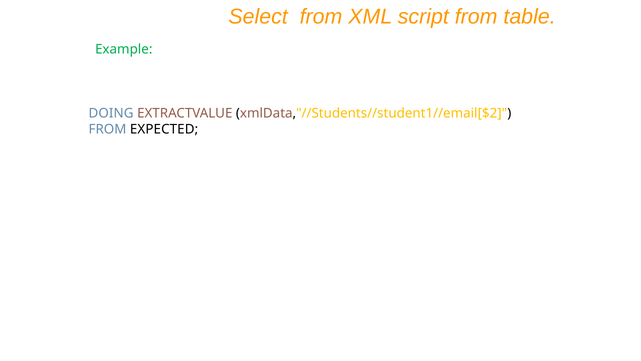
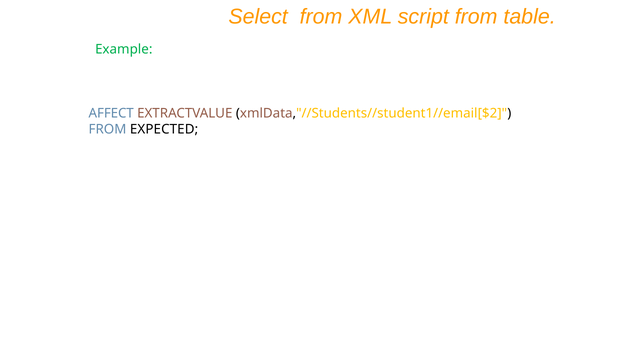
DOING: DOING -> AFFECT
